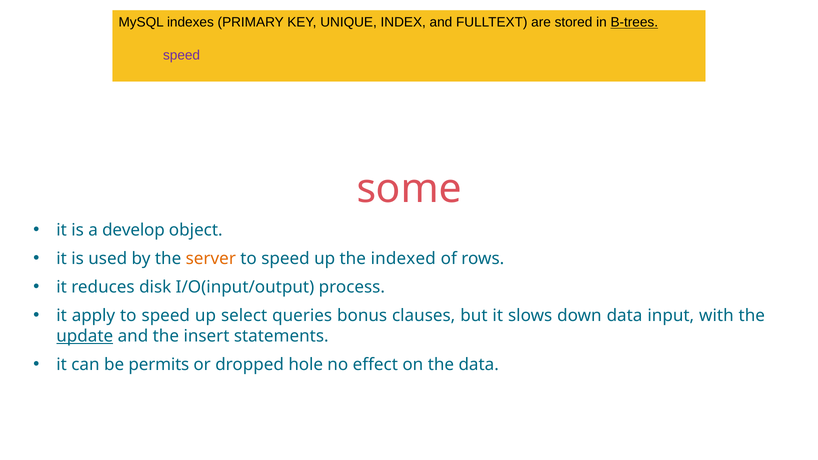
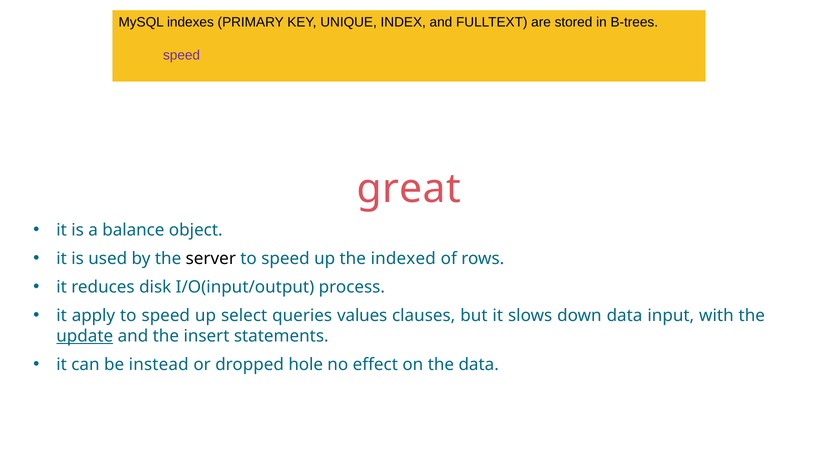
B-trees underline: present -> none
some: some -> great
develop: develop -> balance
server colour: orange -> black
bonus: bonus -> values
permits: permits -> instead
